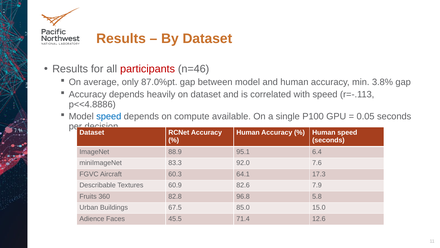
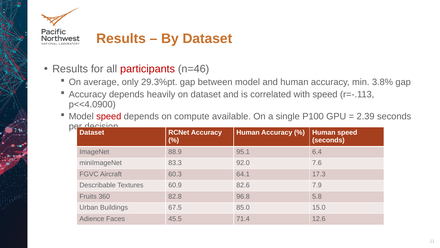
87.0%pt: 87.0%pt -> 29.3%pt
p<<4.8886: p<<4.8886 -> p<<4.0900
speed at (109, 116) colour: blue -> red
0.05: 0.05 -> 2.39
